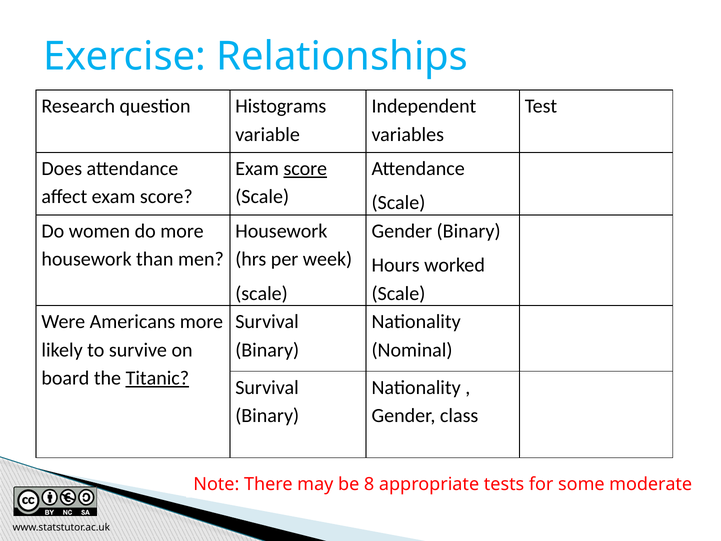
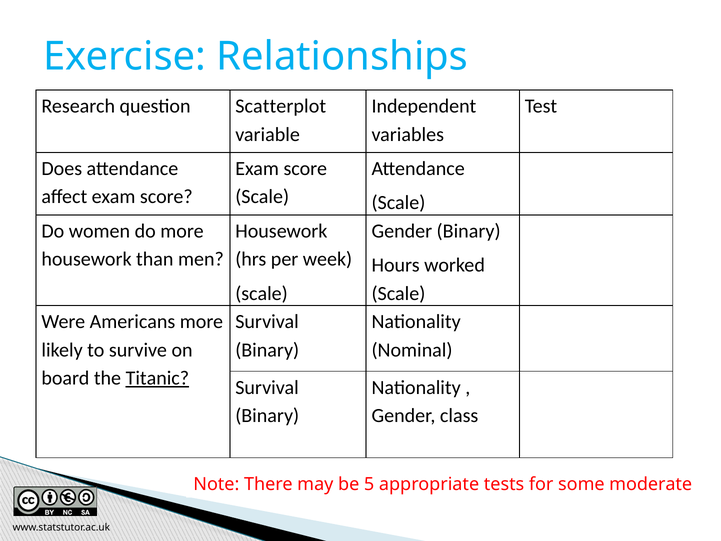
Histograms: Histograms -> Scatterplot
score at (305, 169) underline: present -> none
8: 8 -> 5
